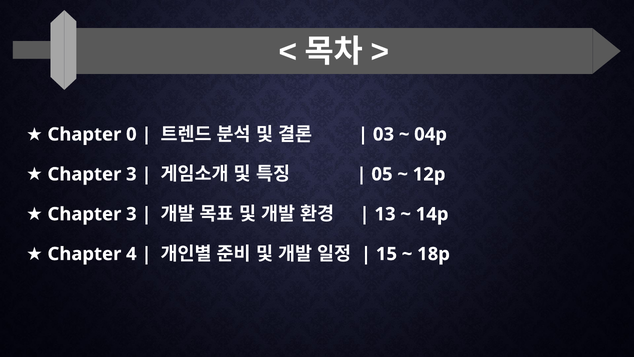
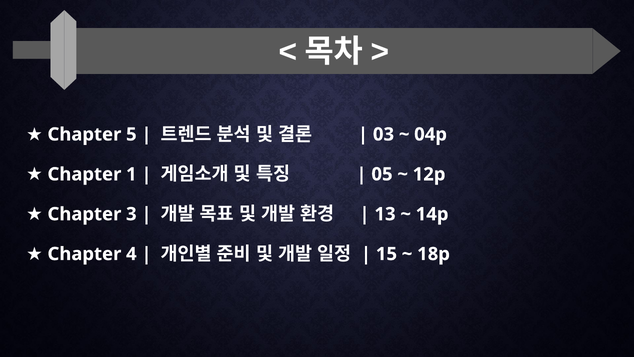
0: 0 -> 5
3 at (131, 174): 3 -> 1
